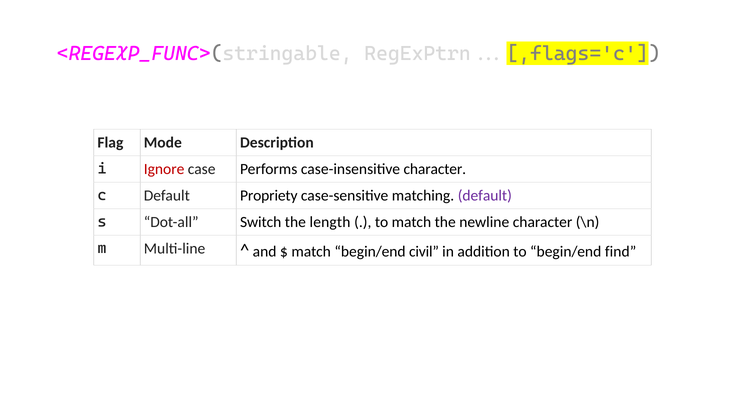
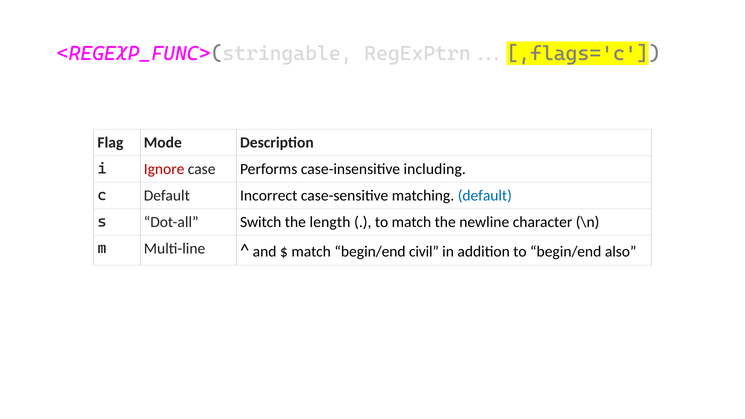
case-insensitive character: character -> including
Propriety: Propriety -> Incorrect
default at (485, 196) colour: purple -> blue
find: find -> also
